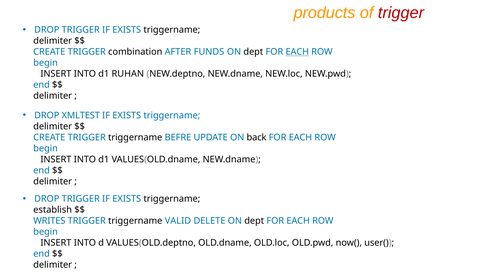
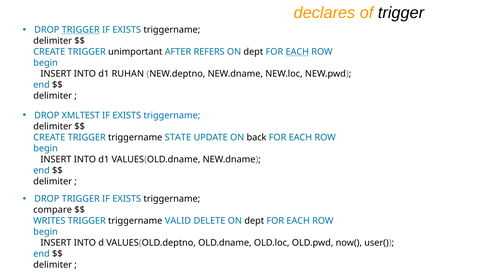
products: products -> declares
trigger at (401, 13) colour: red -> black
TRIGGER at (81, 30) underline: none -> present
combination: combination -> unimportant
FUNDS: FUNDS -> REFERS
BEFRE: BEFRE -> STATE
establish: establish -> compare
